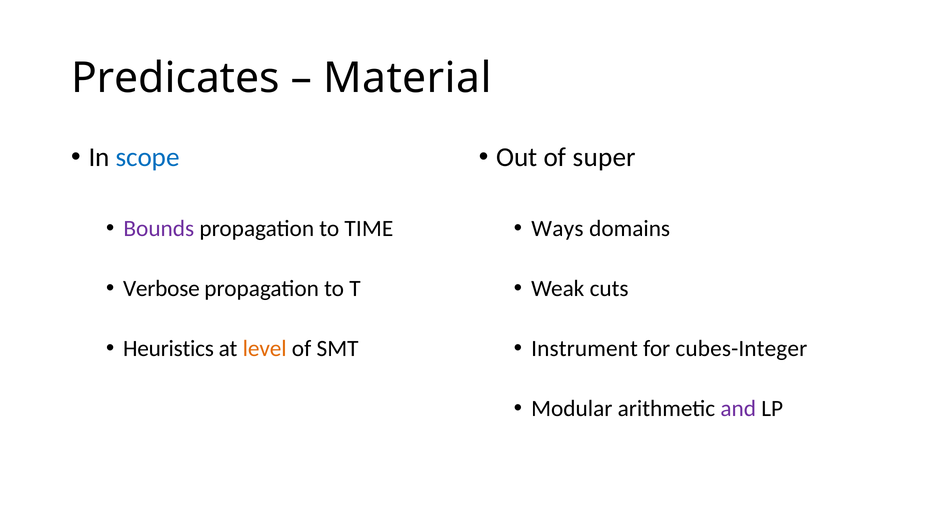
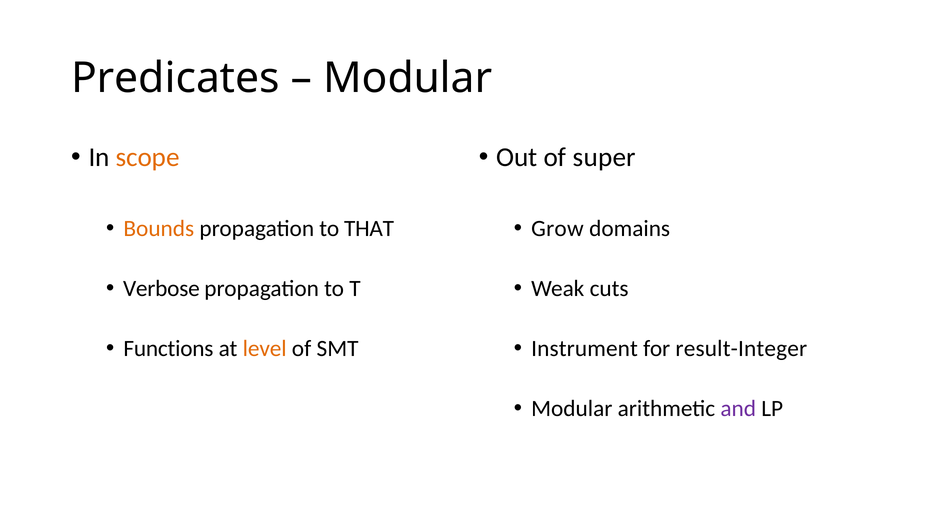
Material at (407, 78): Material -> Modular
scope colour: blue -> orange
Bounds colour: purple -> orange
TIME: TIME -> THAT
Ways: Ways -> Grow
Heuristics: Heuristics -> Functions
cubes-Integer: cubes-Integer -> result-Integer
